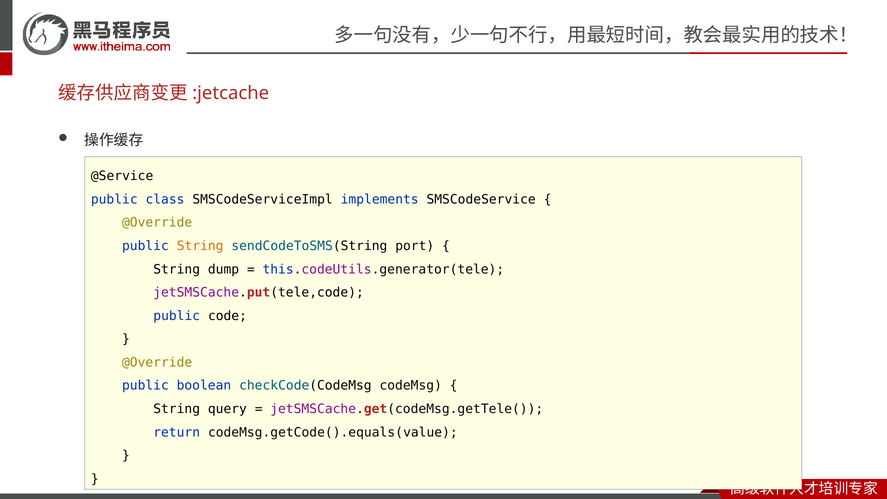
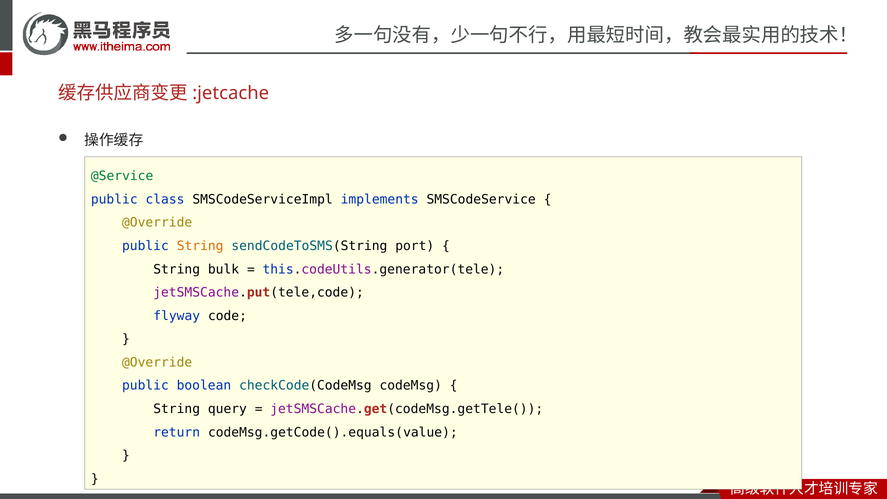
@Service colour: black -> green
dump: dump -> bulk
public at (177, 316): public -> flyway
